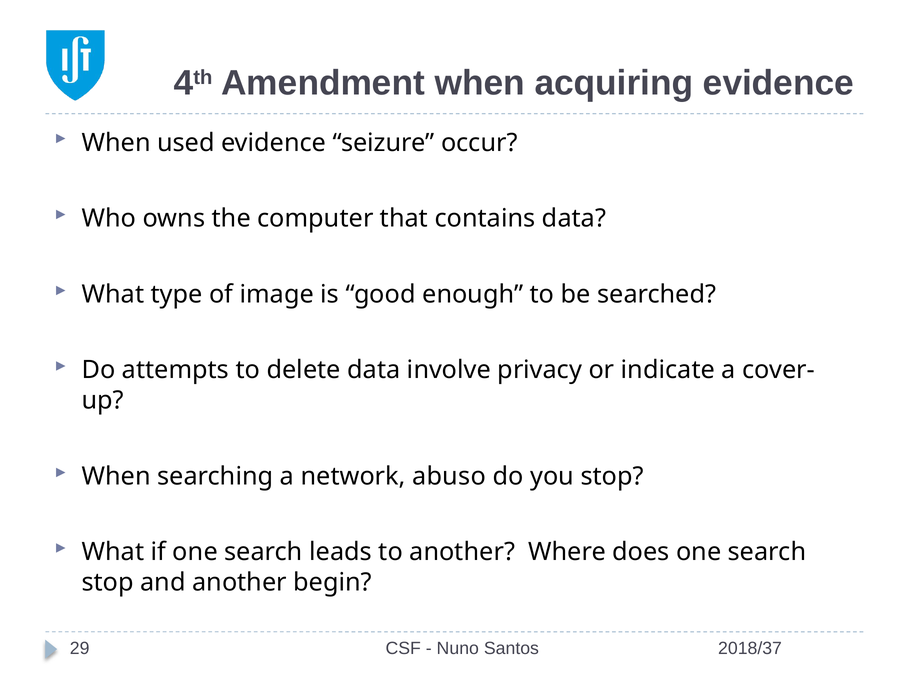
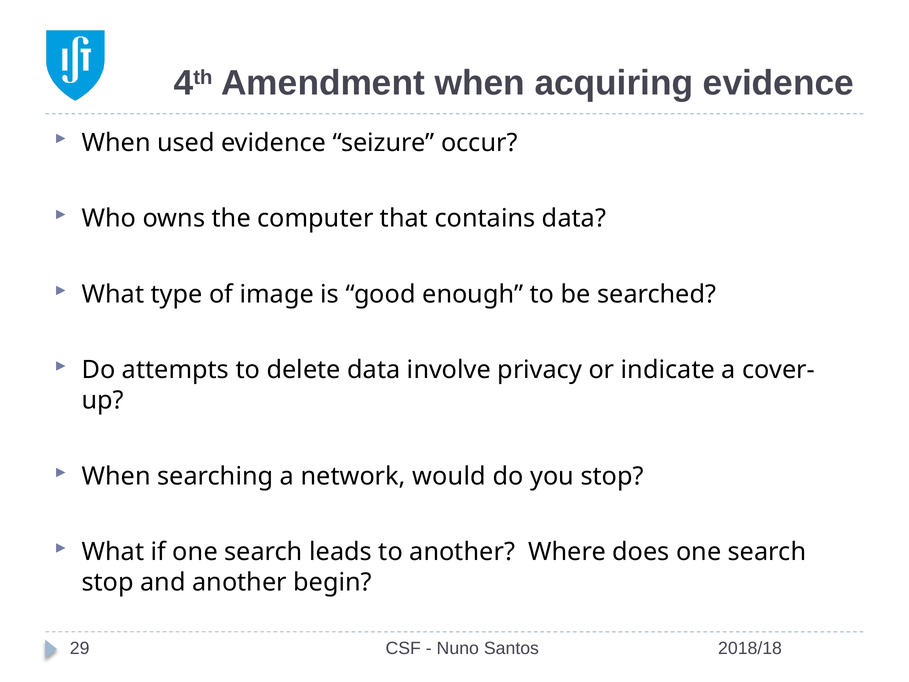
abuso: abuso -> would
2018/37: 2018/37 -> 2018/18
